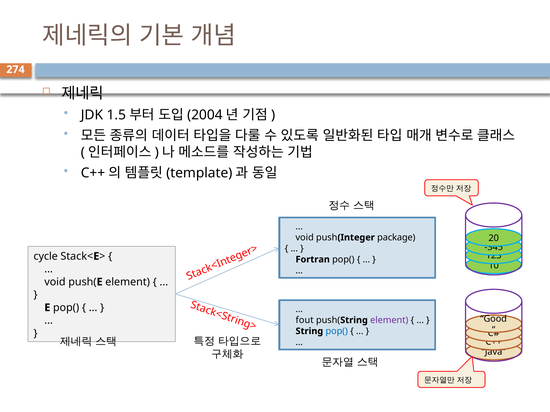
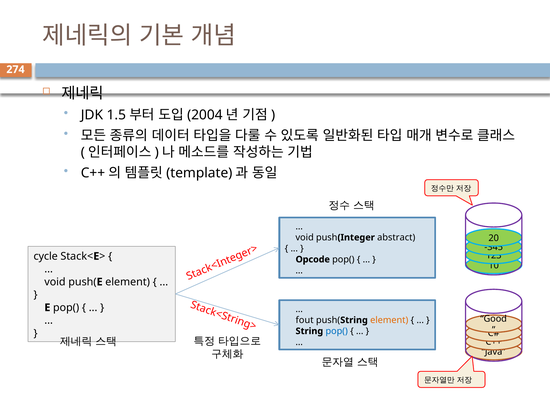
package: package -> abstract
Fortran: Fortran -> Opcode
element at (389, 321) colour: purple -> orange
